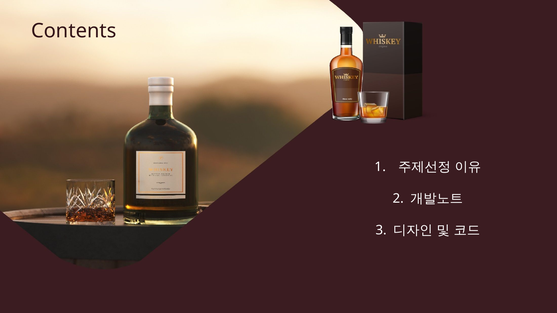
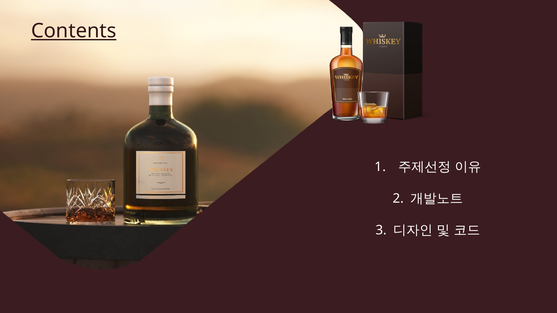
Contents underline: none -> present
